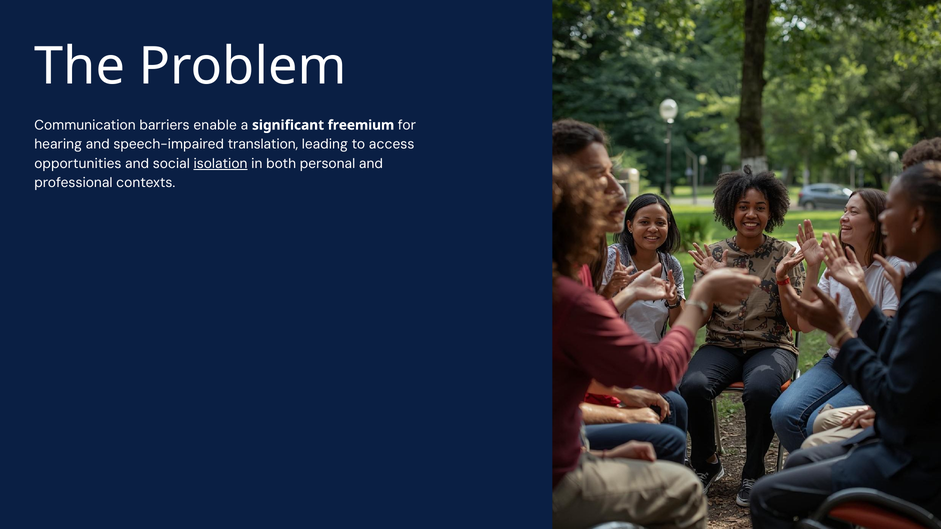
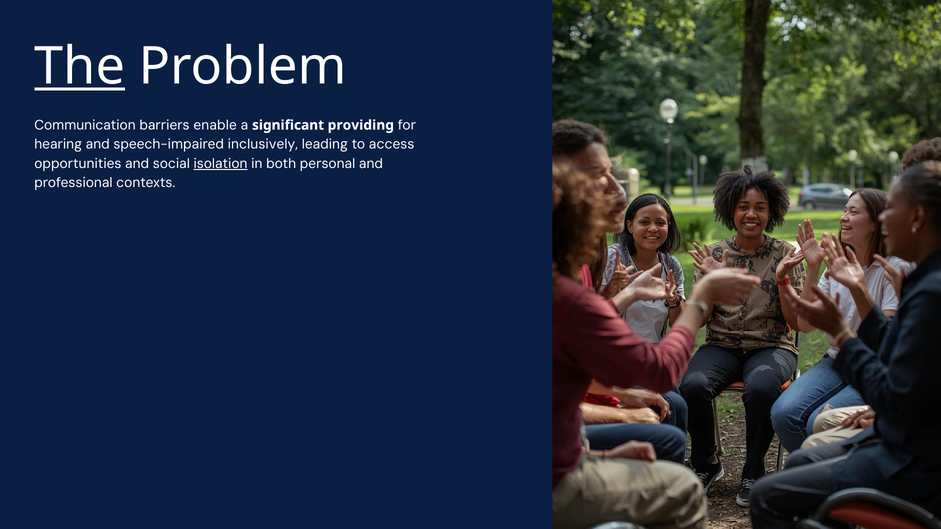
The underline: none -> present
freemium: freemium -> providing
translation: translation -> inclusively
